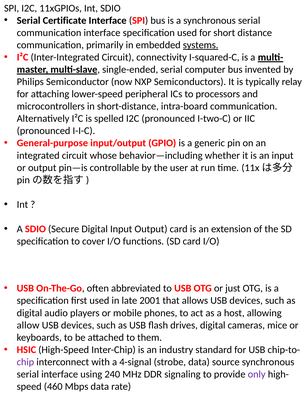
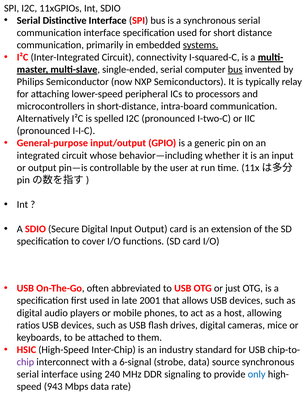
Certificate: Certificate -> Distinctive
bus at (235, 70) underline: none -> present
allow: allow -> ratios
4-signal: 4-signal -> 6-signal
only colour: purple -> blue
460: 460 -> 943
